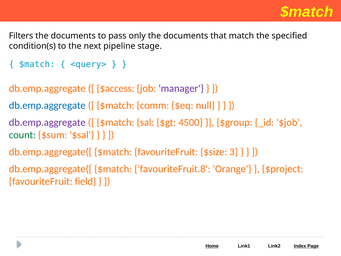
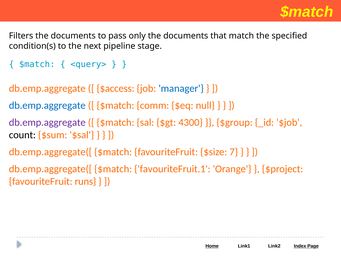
manager colour: purple -> blue
4500: 4500 -> 4300
count colour: green -> black
3: 3 -> 7
favouriteFruit.8: favouriteFruit.8 -> favouriteFruit.1
field: field -> runs
